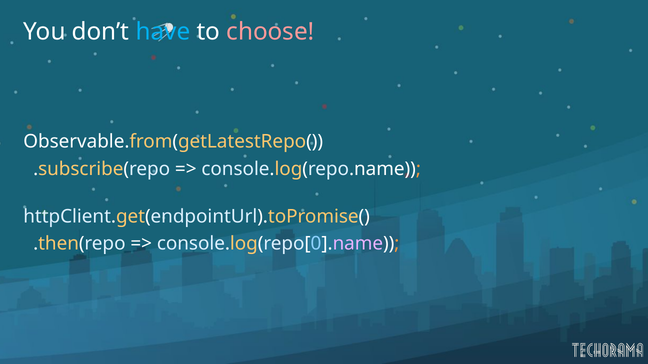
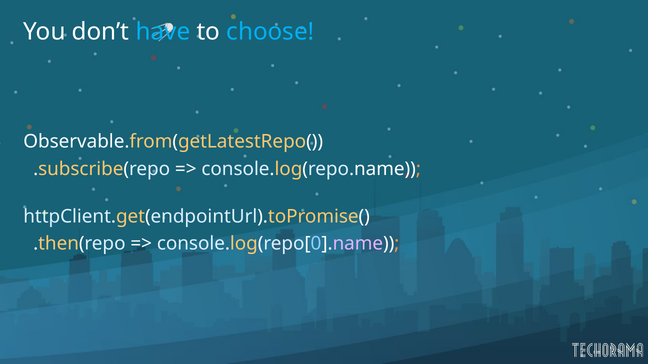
choose colour: pink -> light blue
